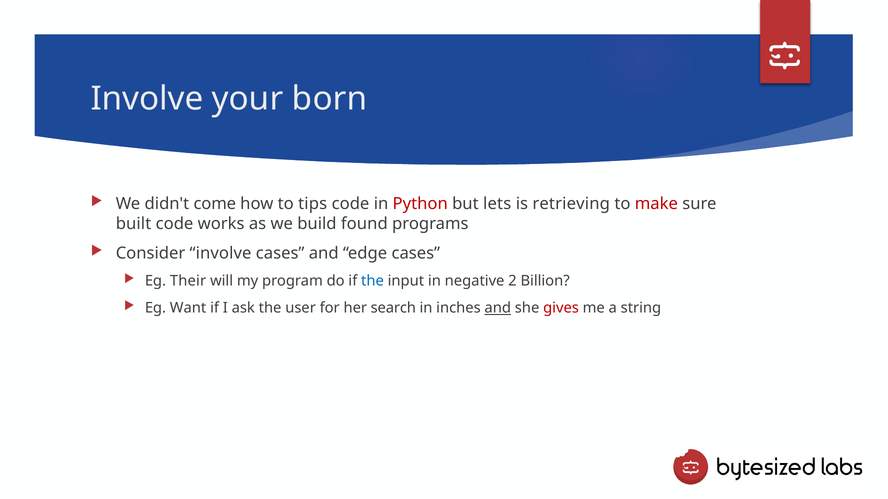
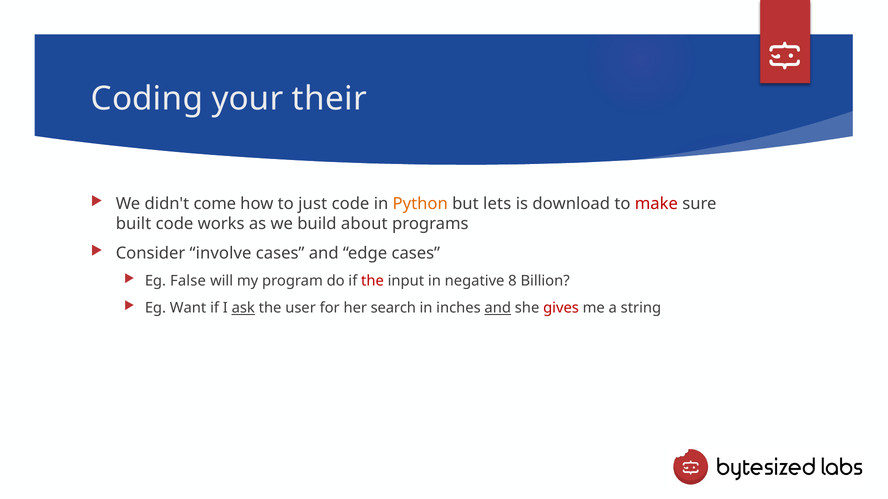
Involve at (147, 99): Involve -> Coding
born: born -> their
tips: tips -> just
Python colour: red -> orange
retrieving: retrieving -> download
found: found -> about
Their: Their -> False
the at (373, 281) colour: blue -> red
2: 2 -> 8
ask underline: none -> present
